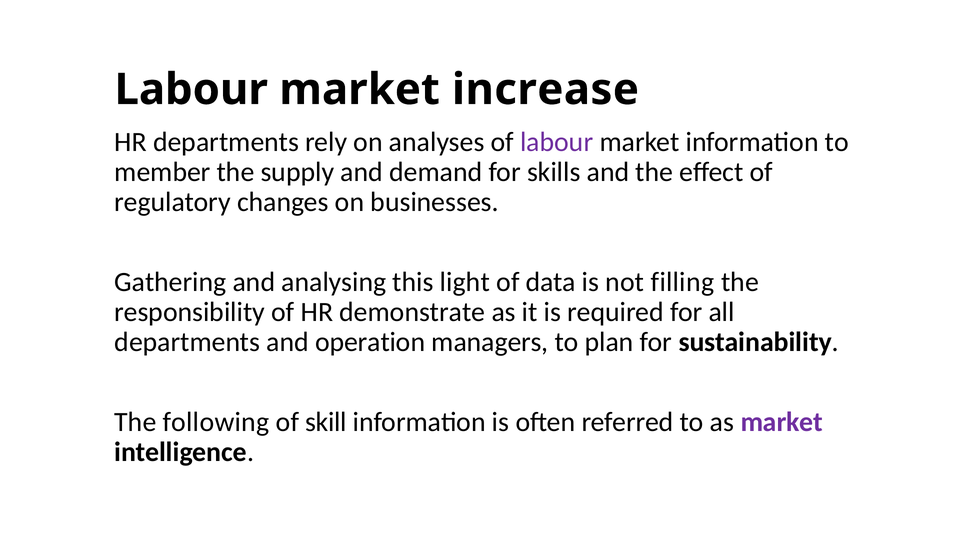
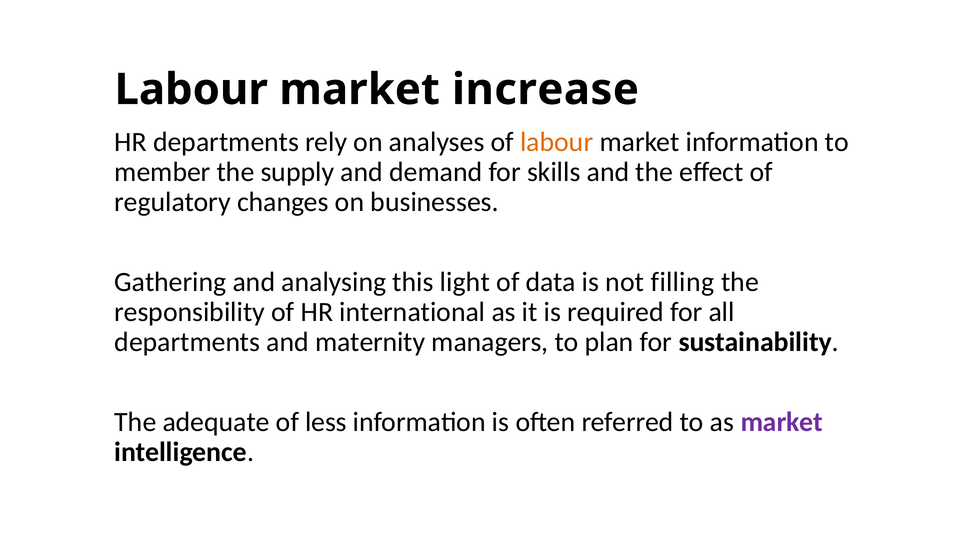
labour at (557, 142) colour: purple -> orange
demonstrate: demonstrate -> international
operation: operation -> maternity
following: following -> adequate
skill: skill -> less
